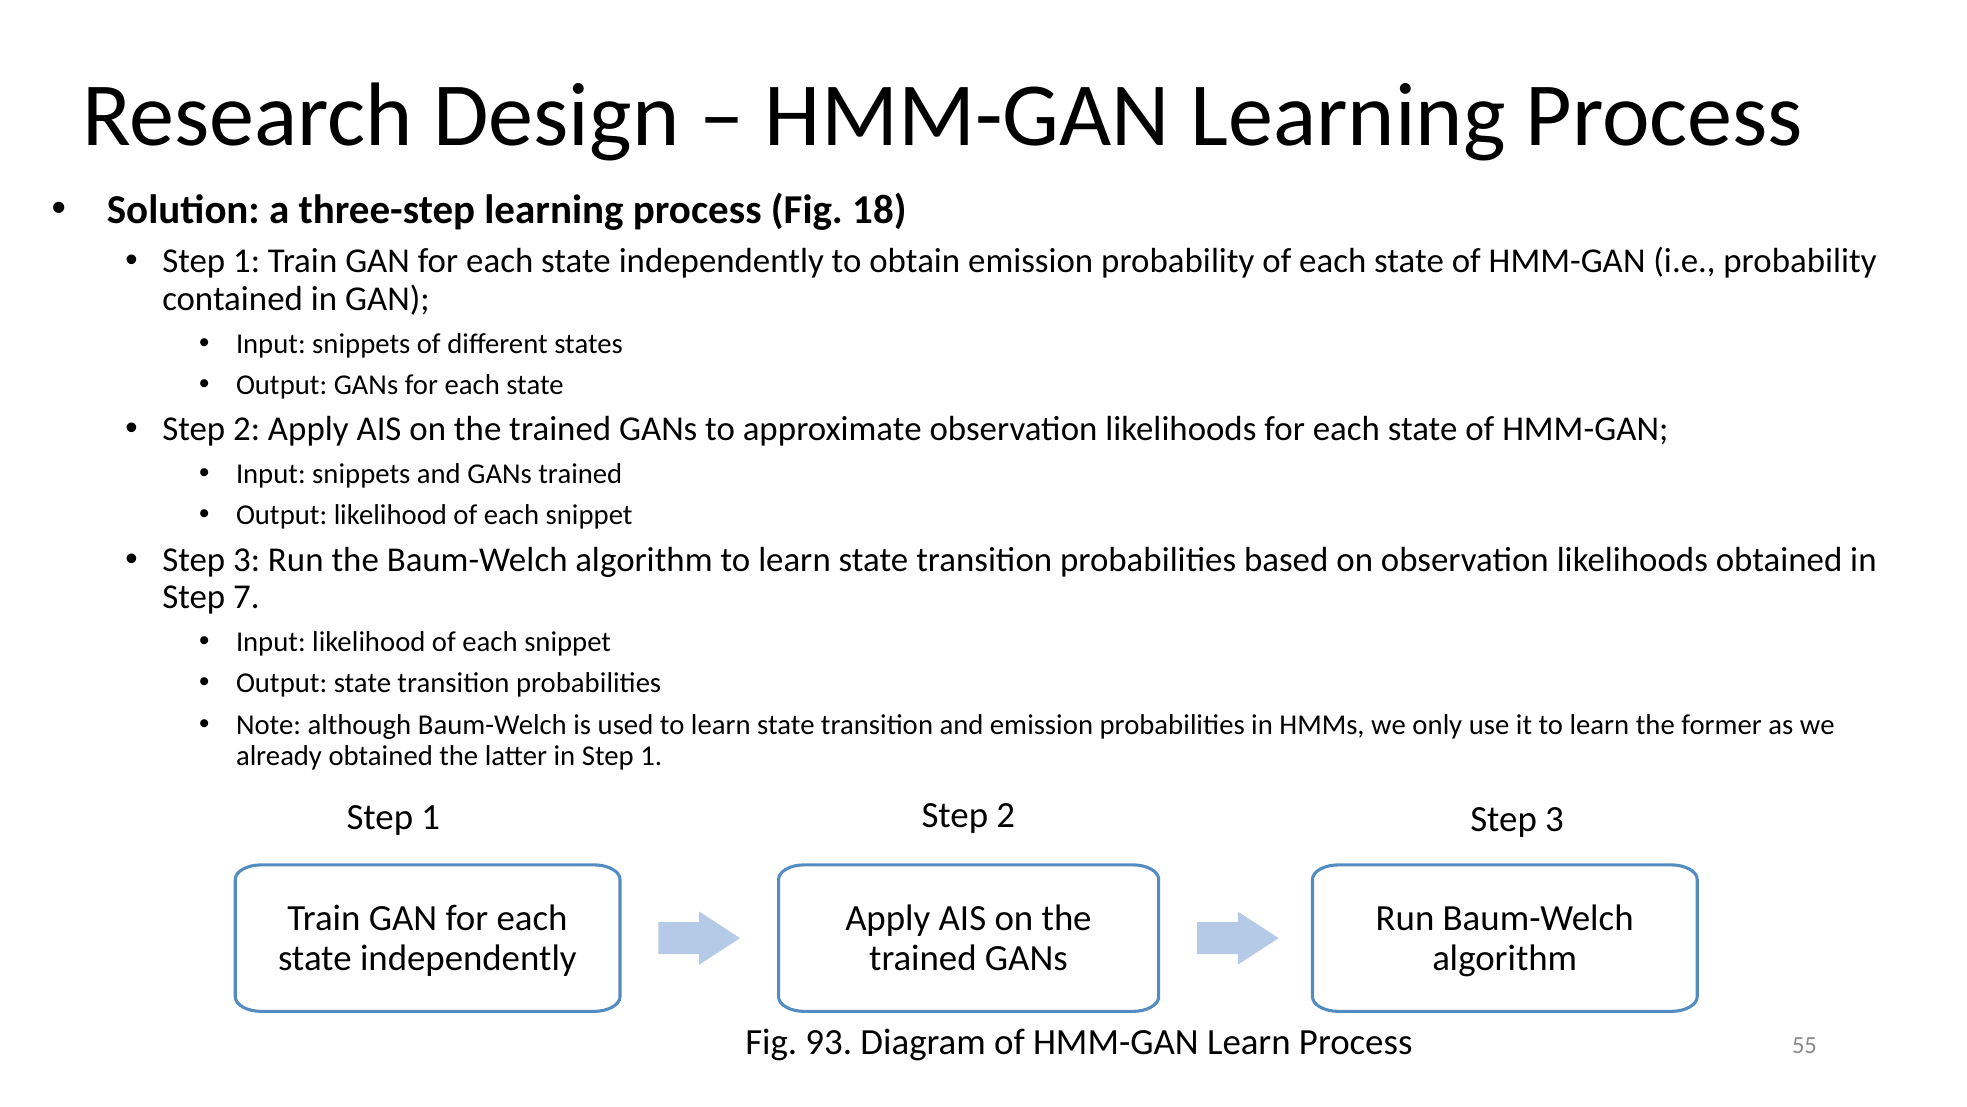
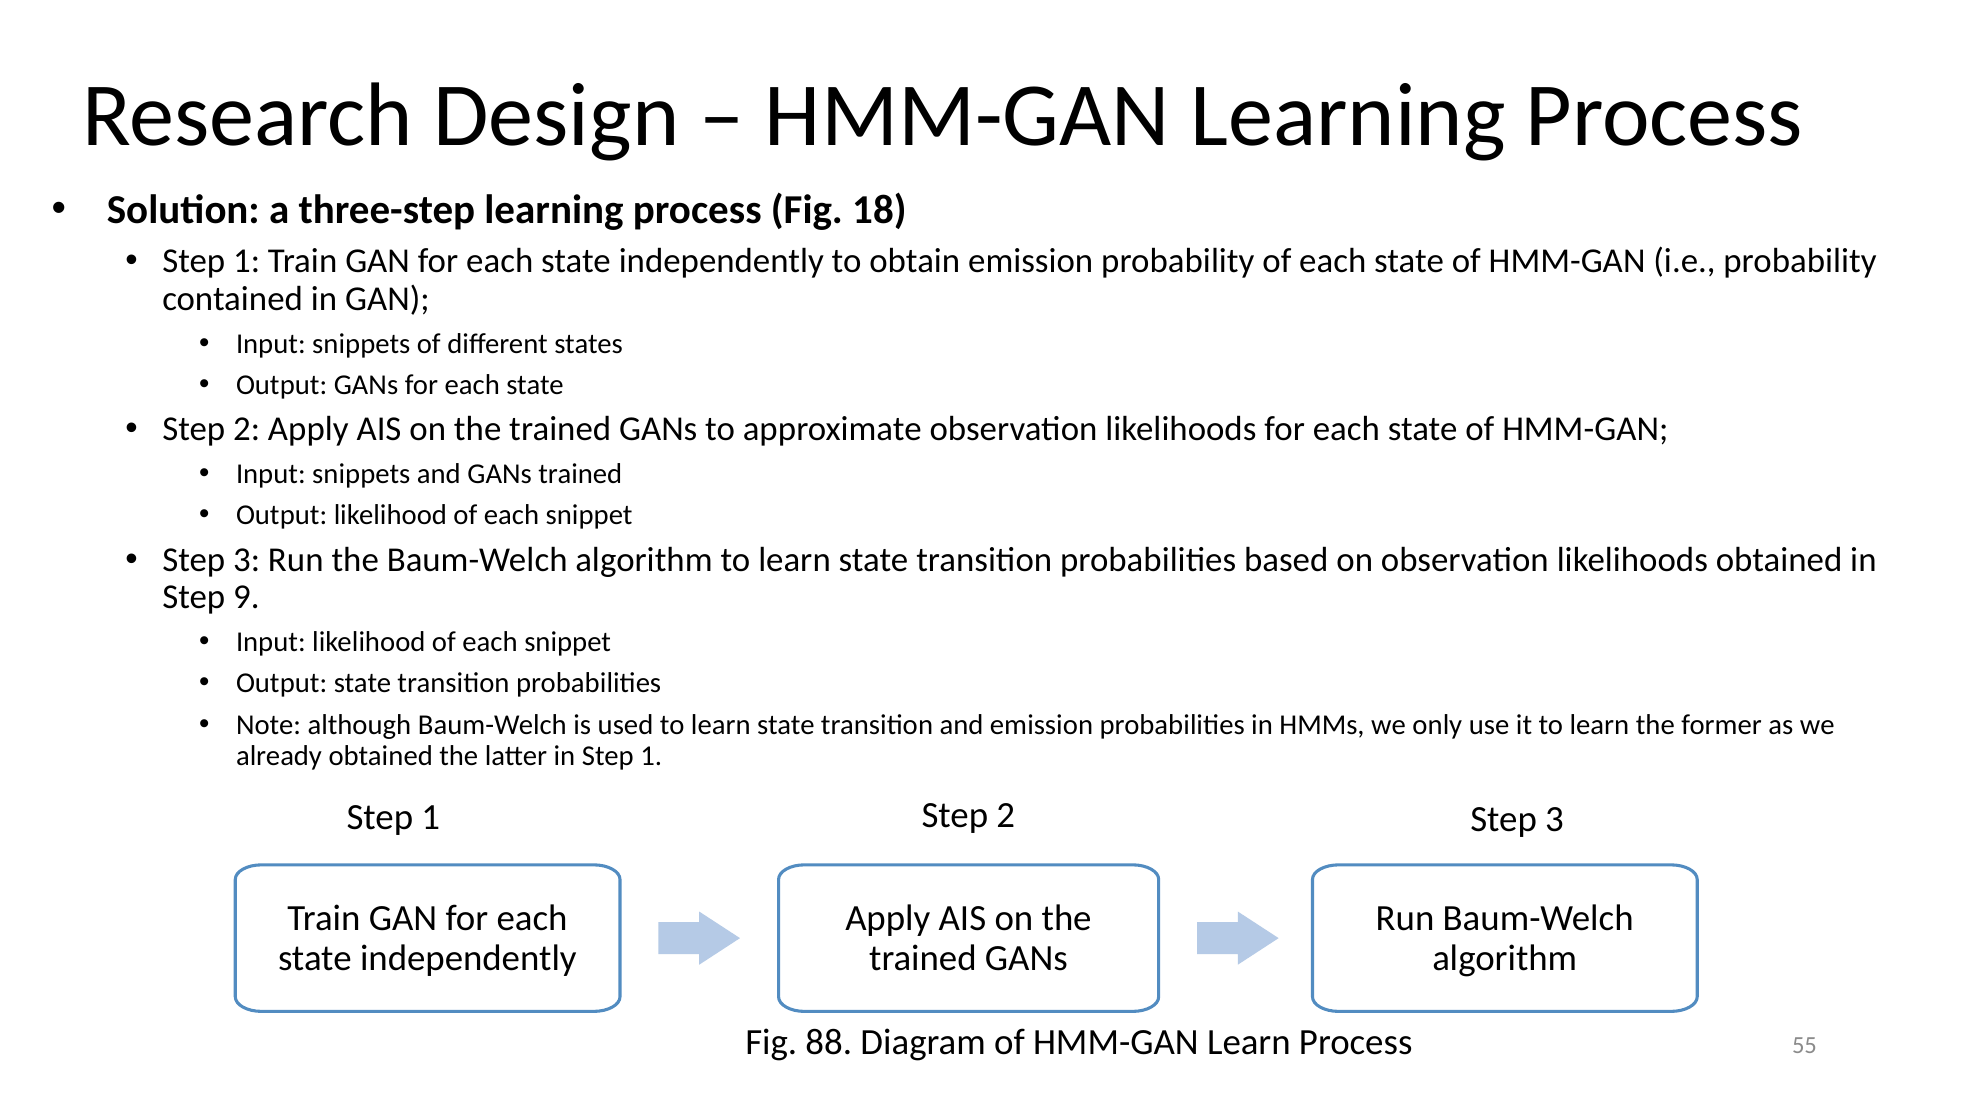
7: 7 -> 9
93: 93 -> 88
